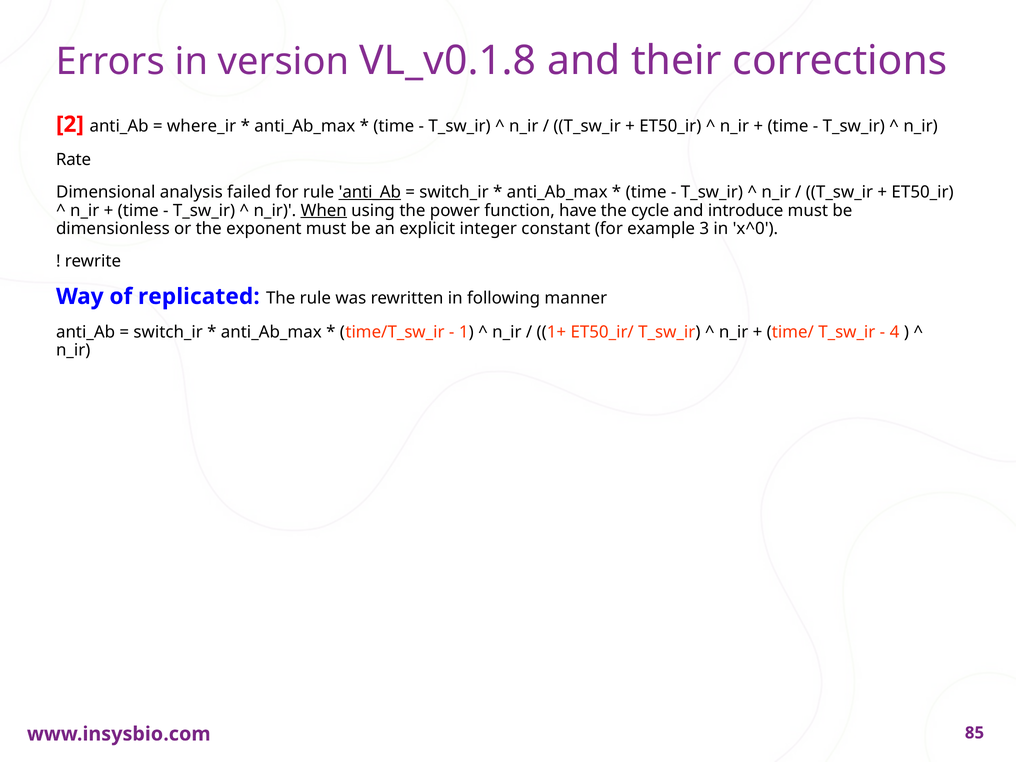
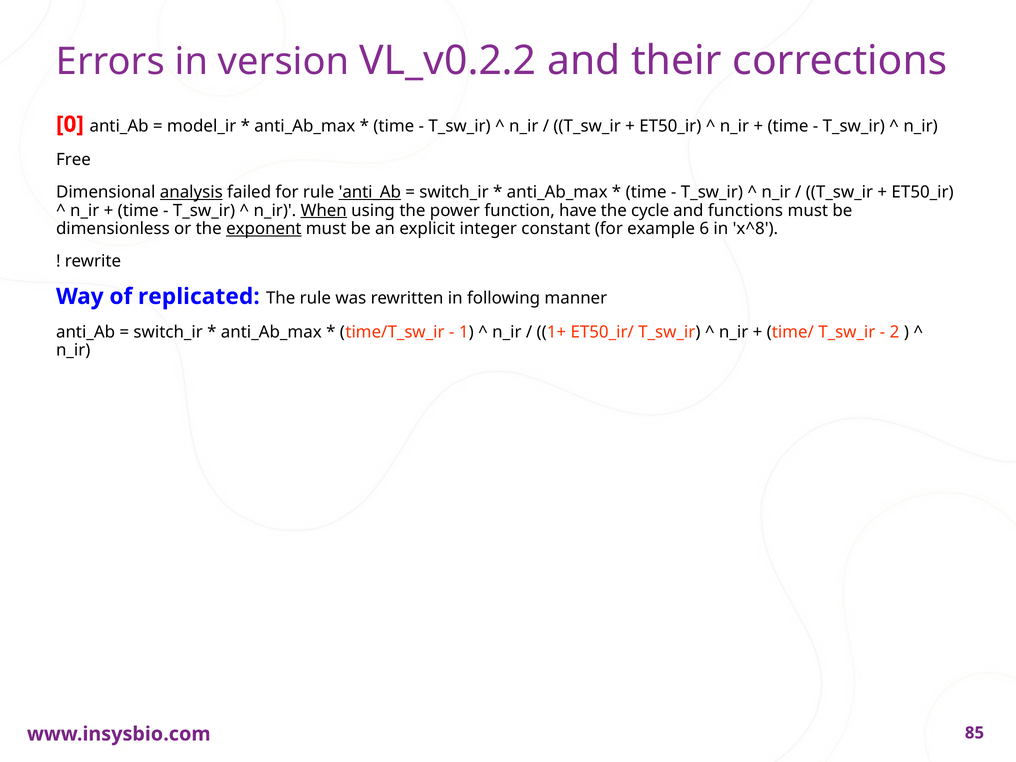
VL_v0.1.8: VL_v0.1.8 -> VL_v0.2.2
2: 2 -> 0
where_ir: where_ir -> model_ir
Rate: Rate -> Free
analysis underline: none -> present
introduce: introduce -> functions
exponent underline: none -> present
3: 3 -> 6
x^0: x^0 -> x^8
4: 4 -> 2
